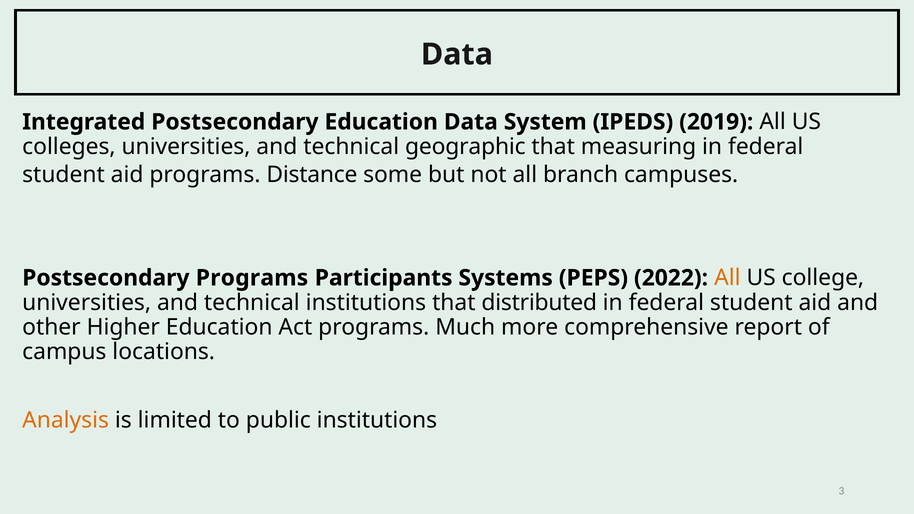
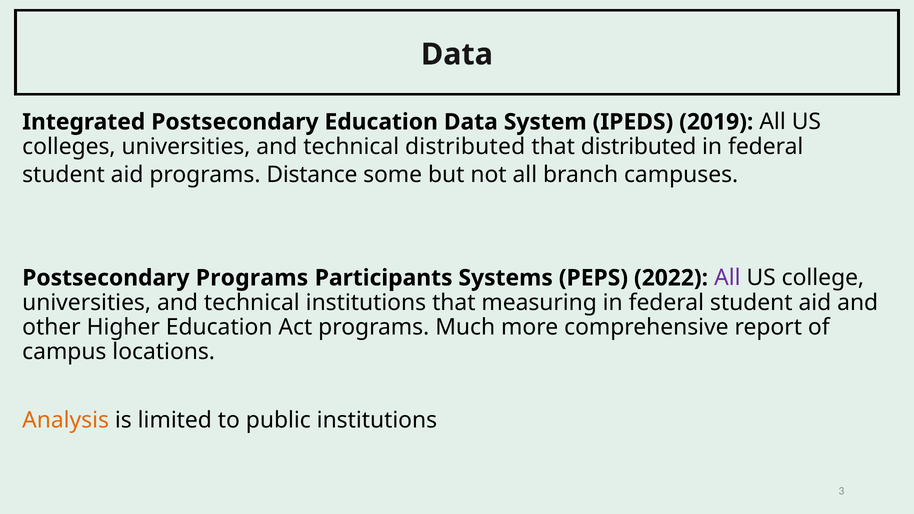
technical geographic: geographic -> distributed
that measuring: measuring -> distributed
All at (727, 278) colour: orange -> purple
distributed: distributed -> measuring
